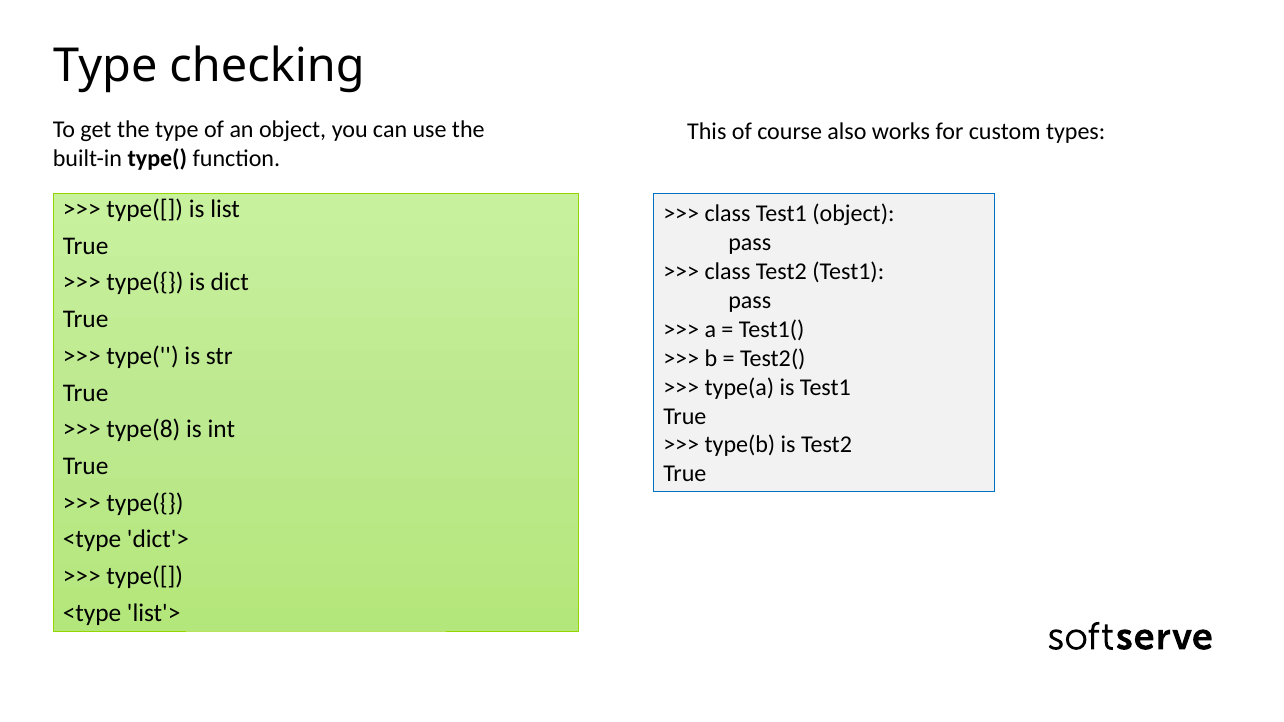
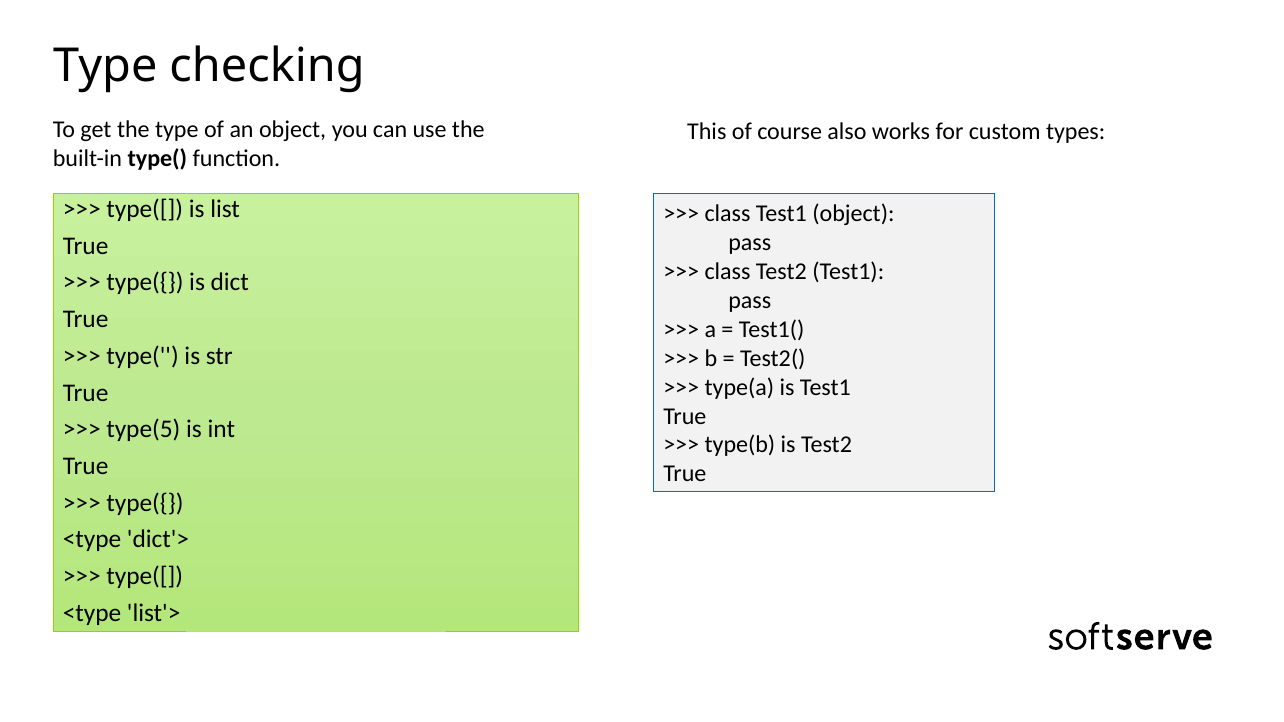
type(8: type(8 -> type(5
